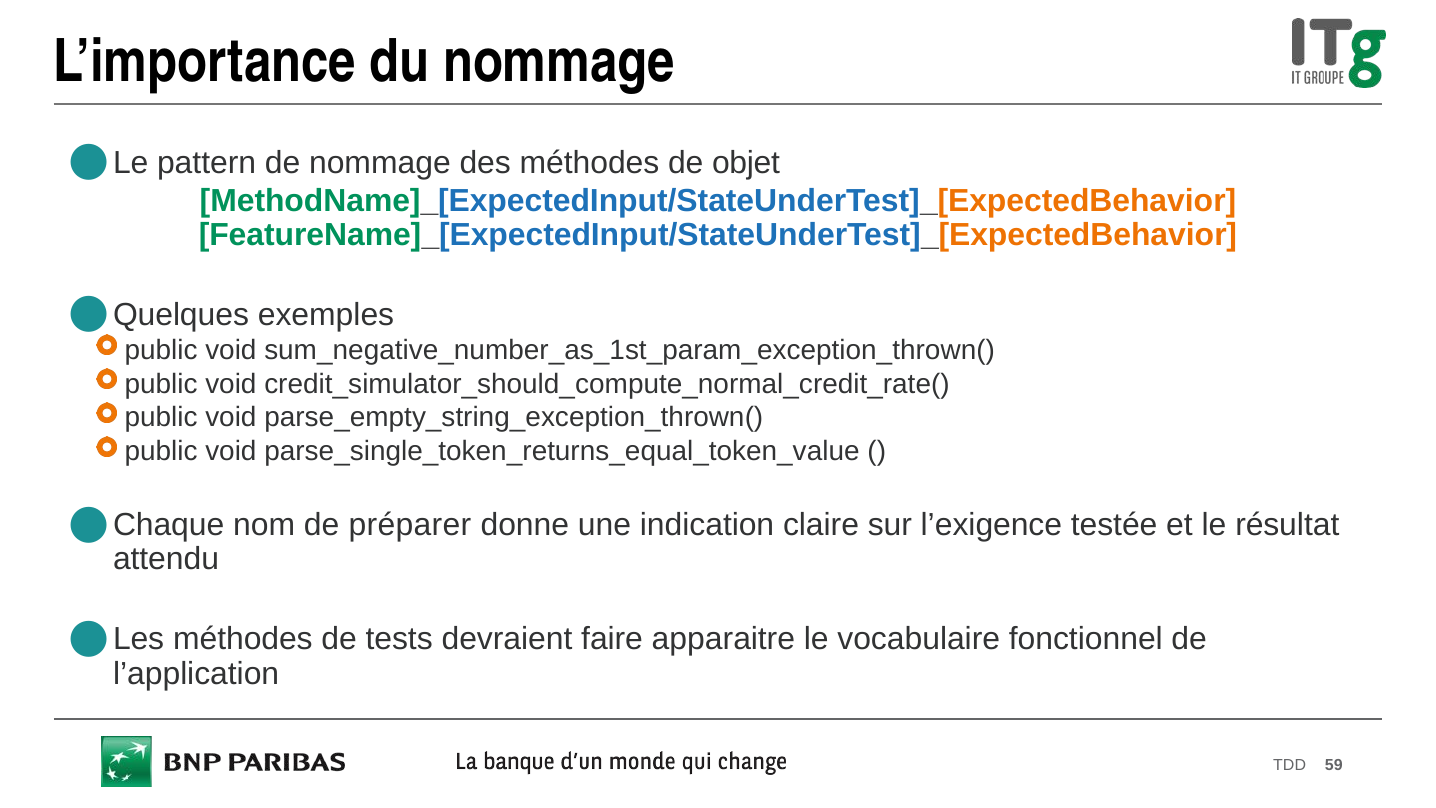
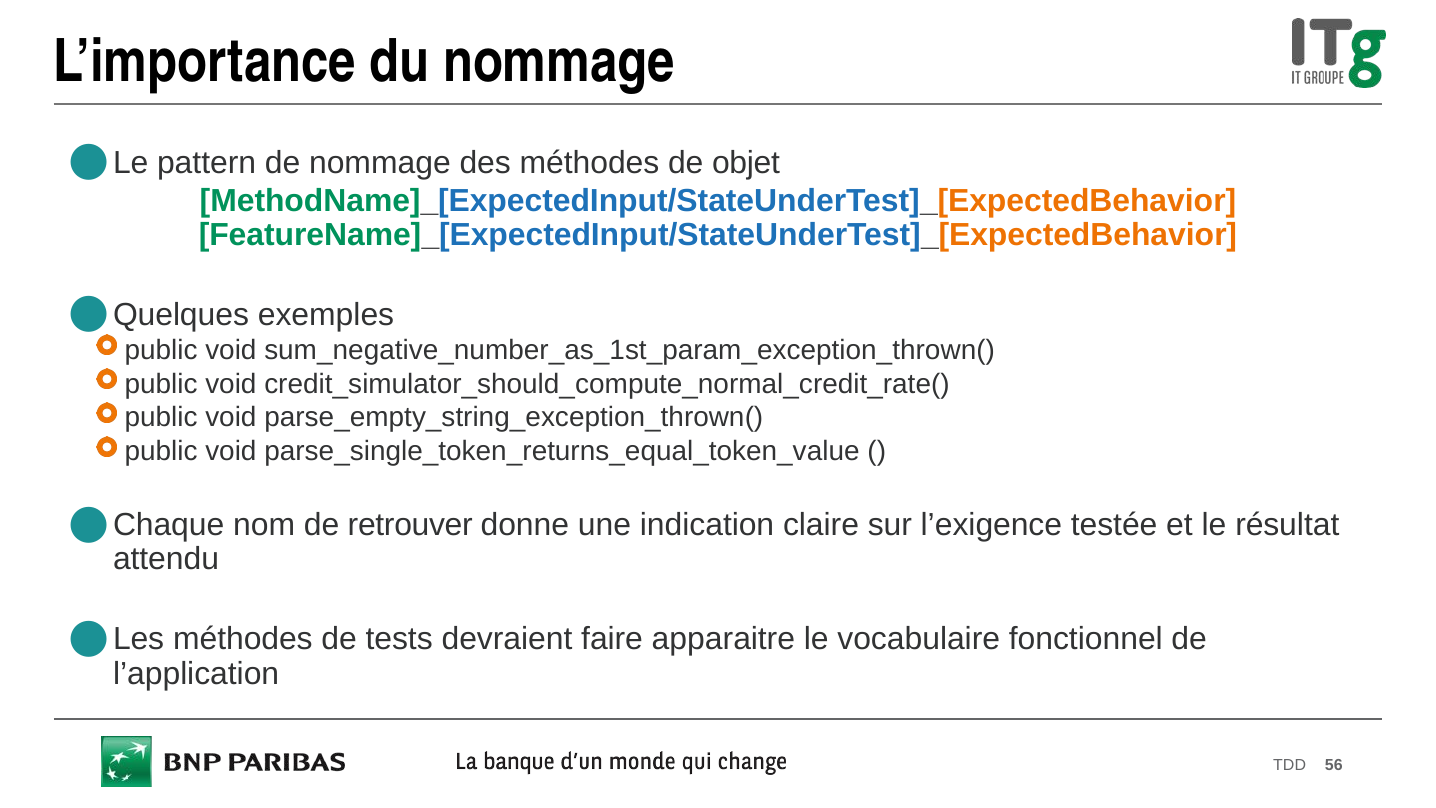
préparer: préparer -> retrouver
59: 59 -> 56
